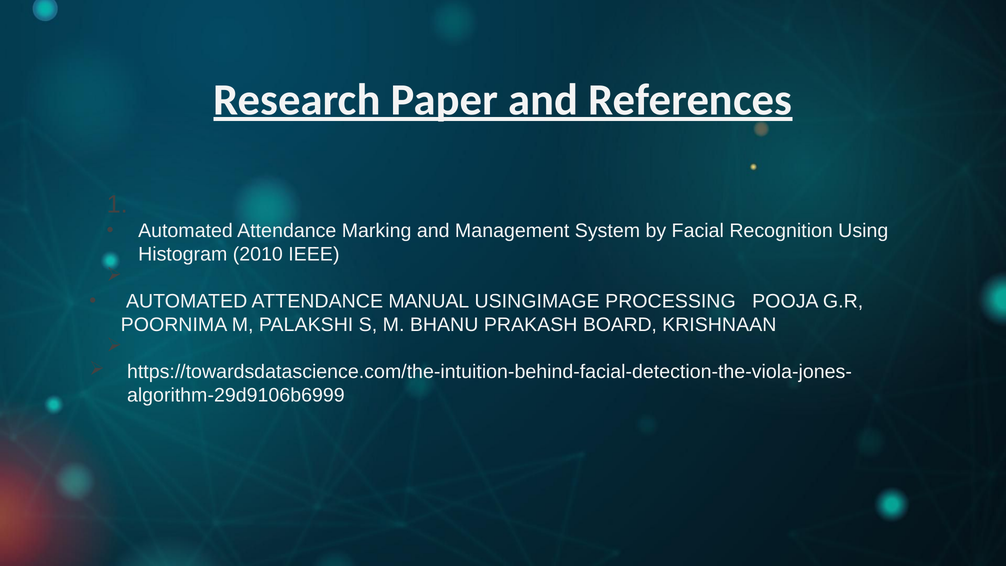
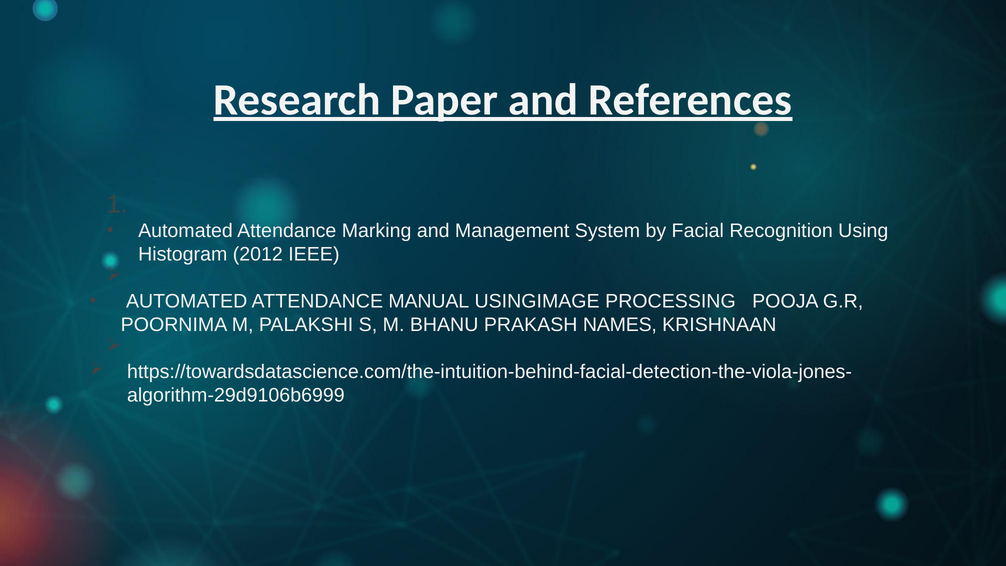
2010: 2010 -> 2012
BOARD: BOARD -> NAMES
